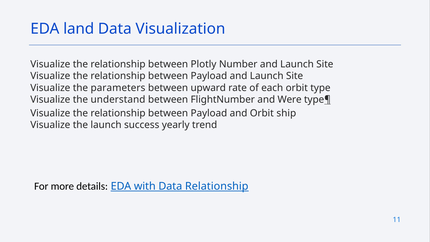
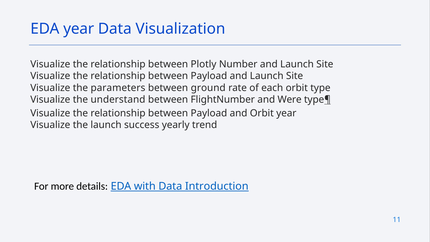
EDA land: land -> year
upward: upward -> ground
Orbit ship: ship -> year
Data Relationship: Relationship -> Introduction
